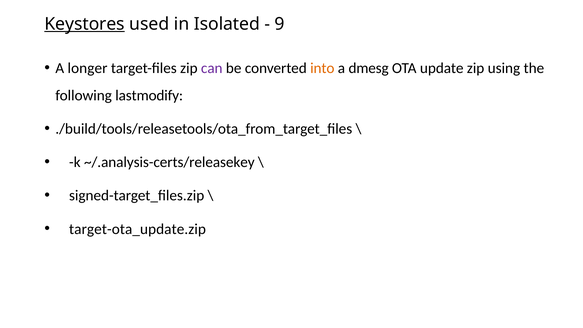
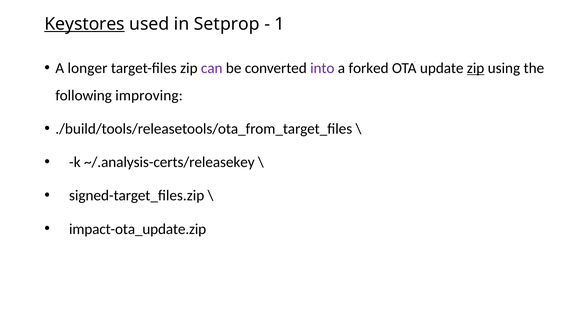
Isolated: Isolated -> Setprop
9: 9 -> 1
into colour: orange -> purple
dmesg: dmesg -> forked
zip at (476, 68) underline: none -> present
lastmodify: lastmodify -> improving
target-ota_update.zip: target-ota_update.zip -> impact-ota_update.zip
